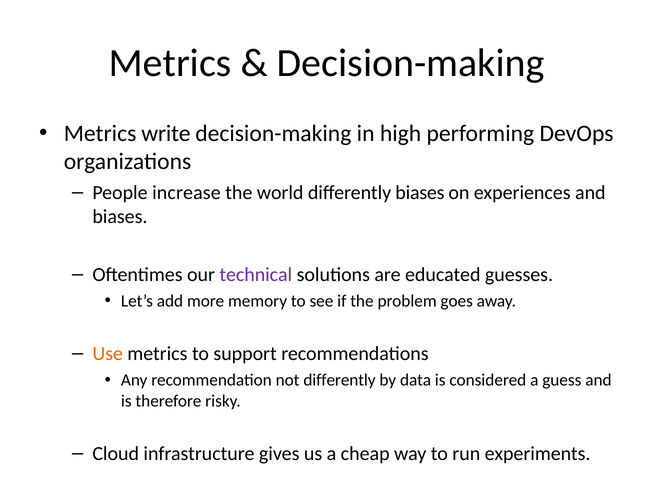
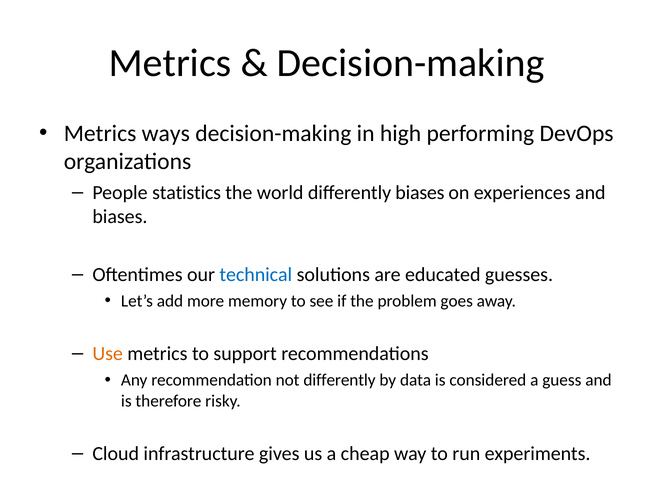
write: write -> ways
increase: increase -> statistics
technical colour: purple -> blue
